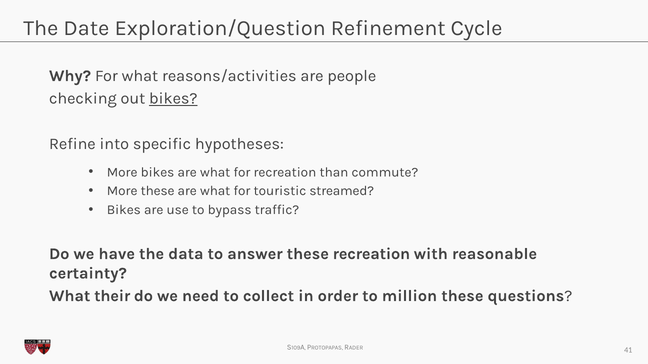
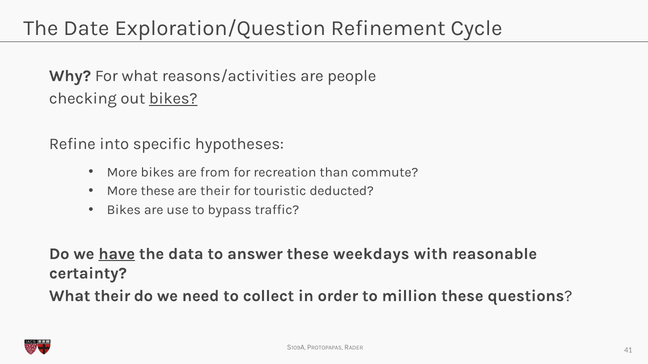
bikes are what: what -> from
what at (215, 191): what -> their
streamed: streamed -> deducted
have underline: none -> present
these recreation: recreation -> weekdays
